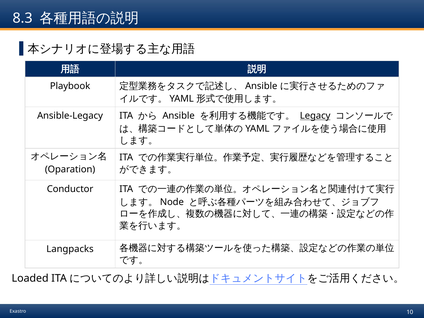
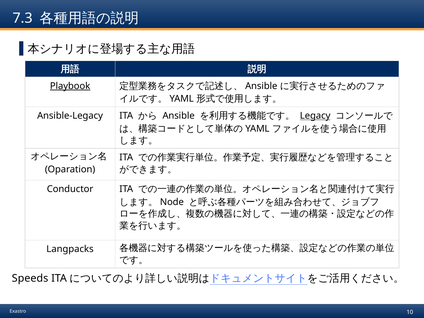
8.3: 8.3 -> 7.3
Playbook underline: none -> present
Loaded: Loaded -> Speeds
